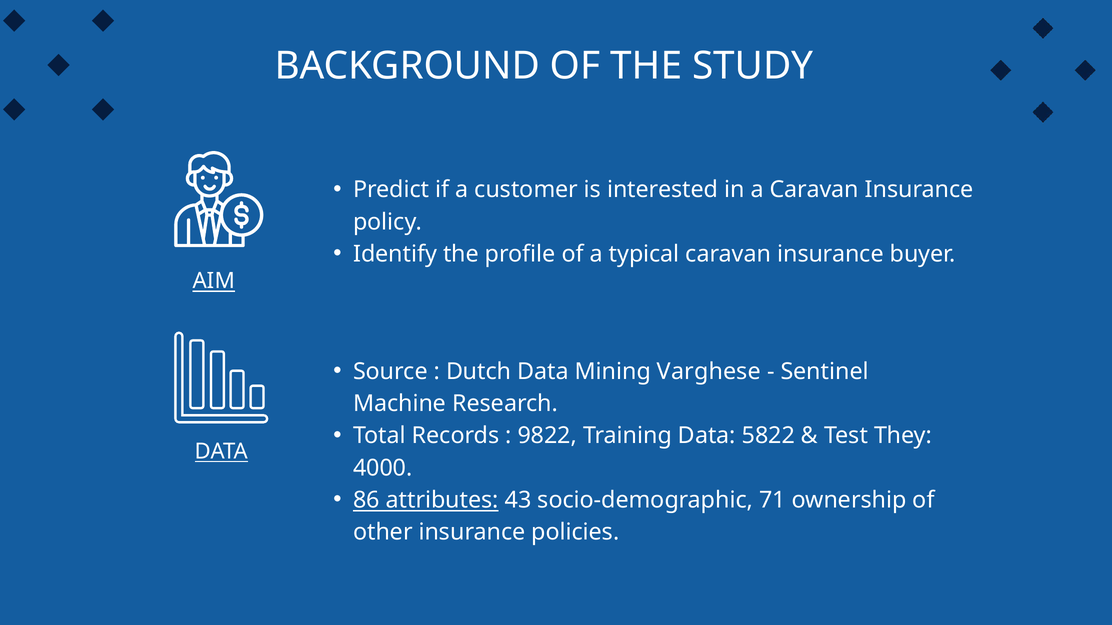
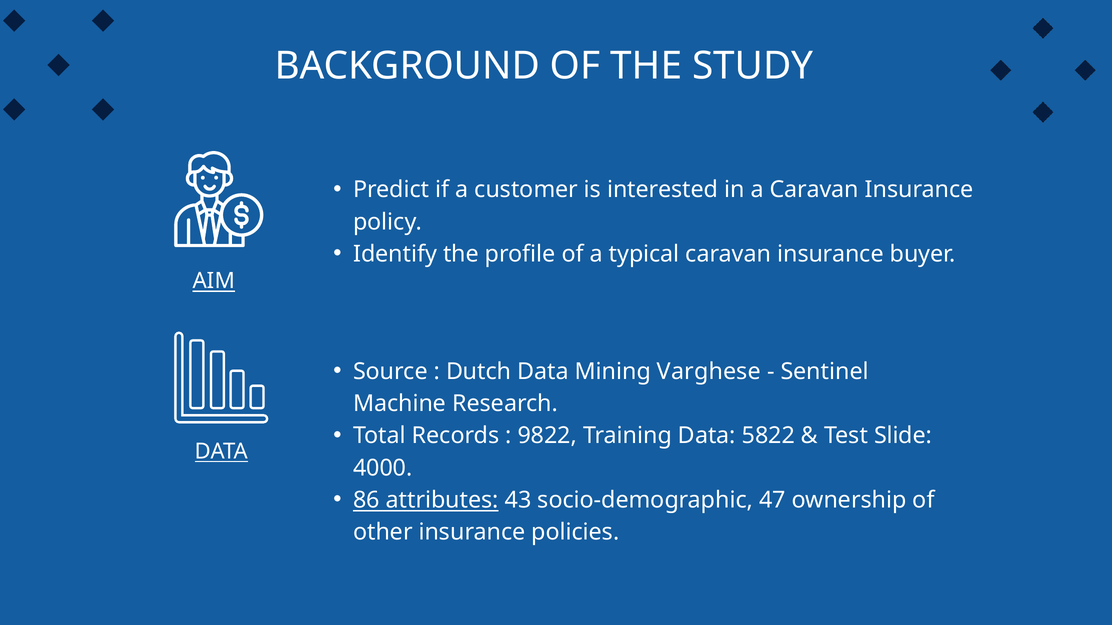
They: They -> Slide
71: 71 -> 47
